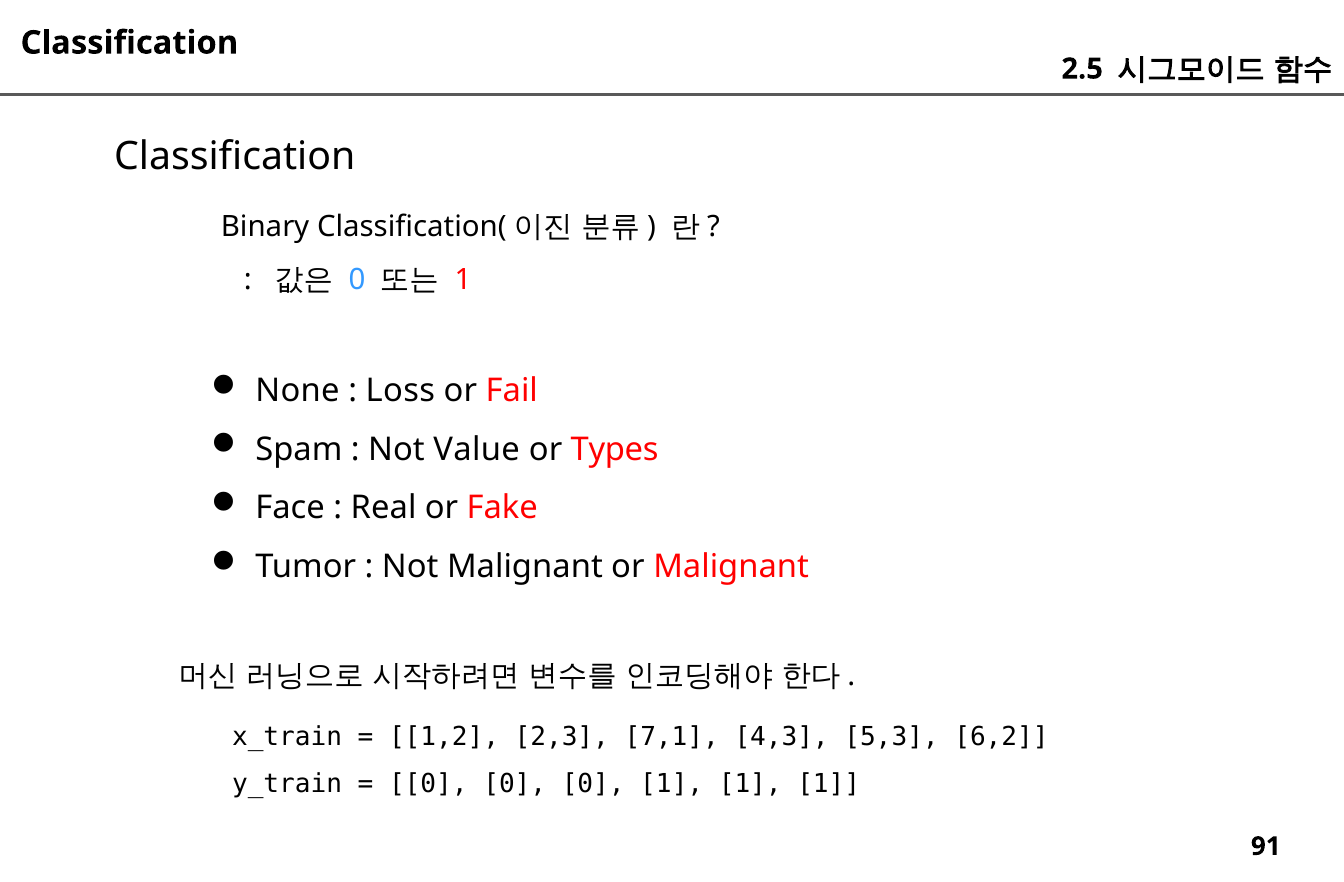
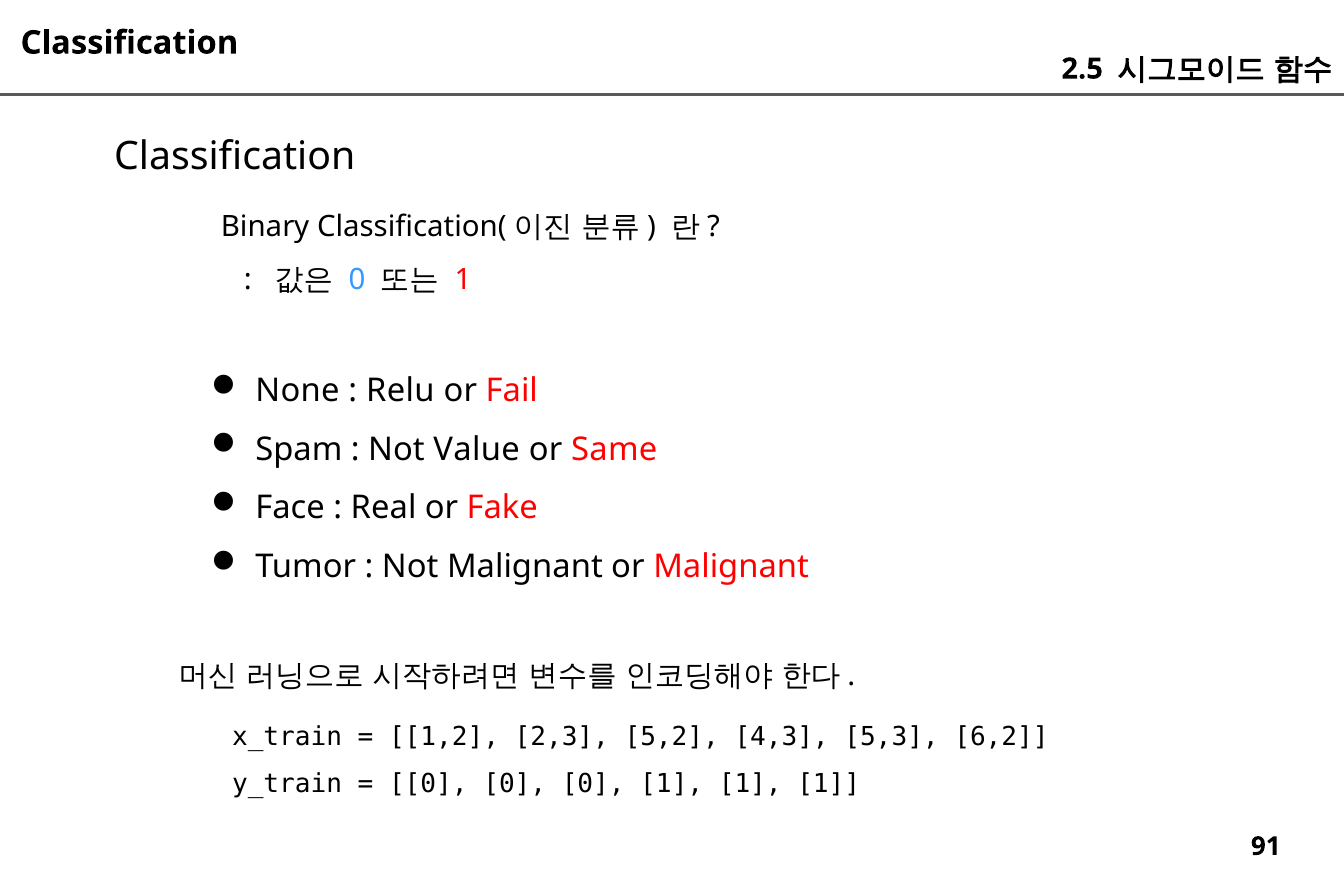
Loss: Loss -> Relu
Types: Types -> Same
7,1: 7,1 -> 5,2
